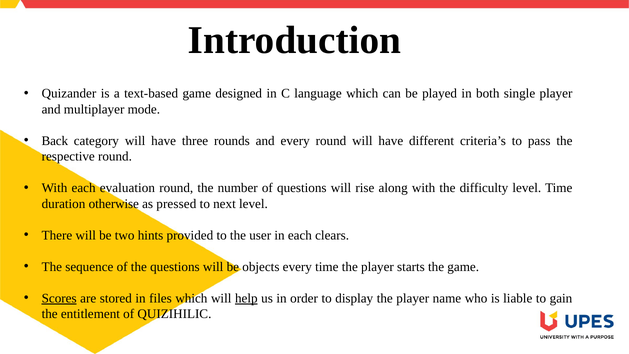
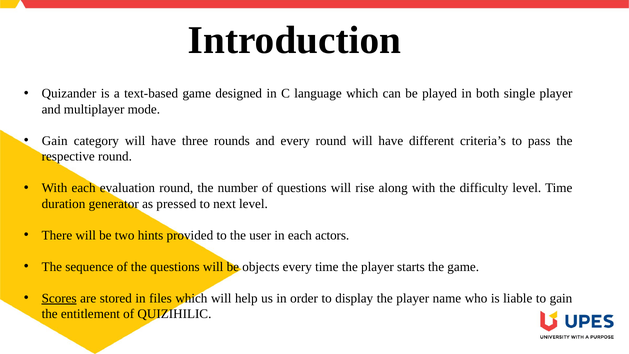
Back at (55, 141): Back -> Gain
otherwise: otherwise -> generator
clears: clears -> actors
help underline: present -> none
